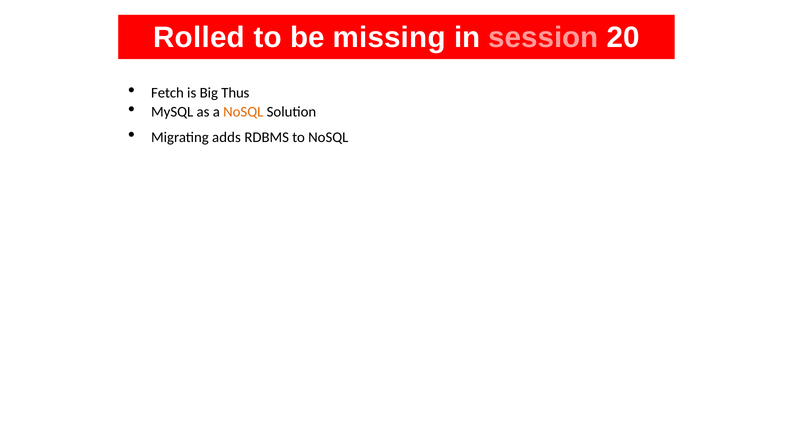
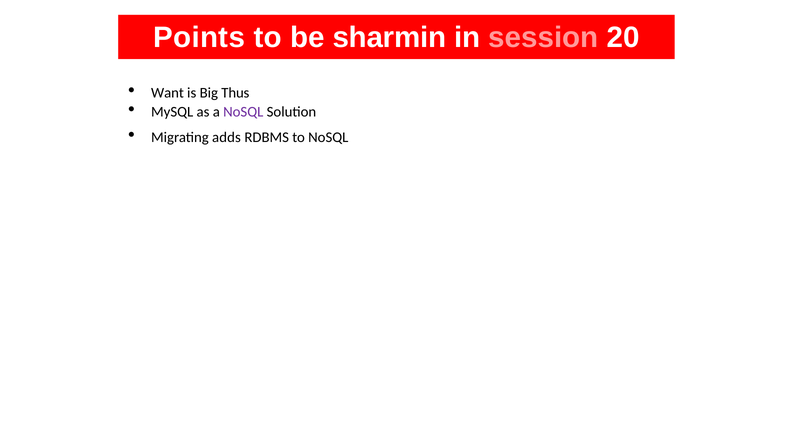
Rolled: Rolled -> Points
missing: missing -> sharmin
Fetch: Fetch -> Want
NoSQL at (243, 112) colour: orange -> purple
